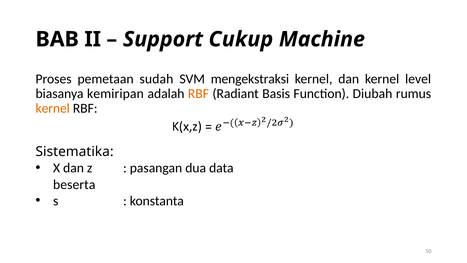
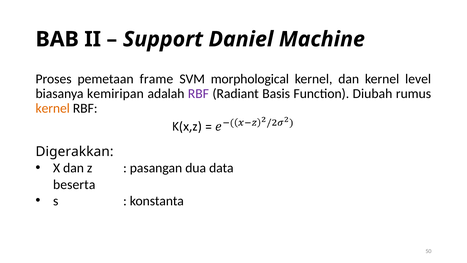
Cukup: Cukup -> Daniel
sudah: sudah -> frame
mengekstraksi: mengekstraksi -> morphological
RBF at (198, 94) colour: orange -> purple
Sistematika: Sistematika -> Digerakkan
